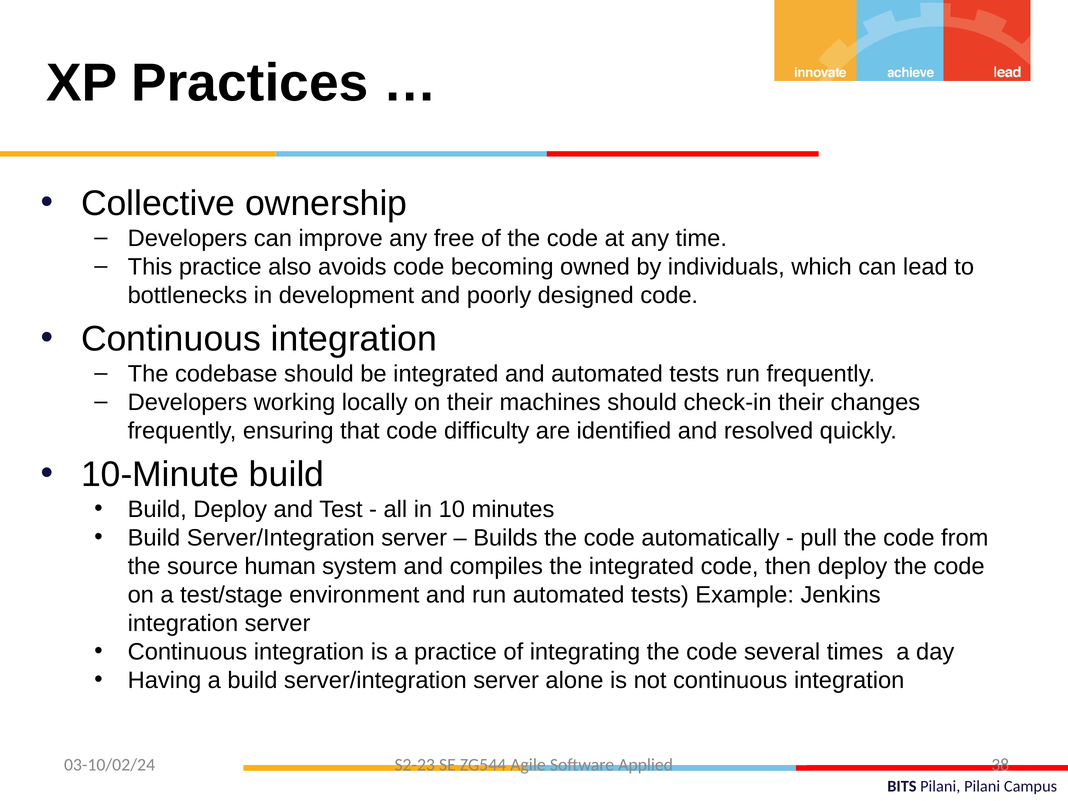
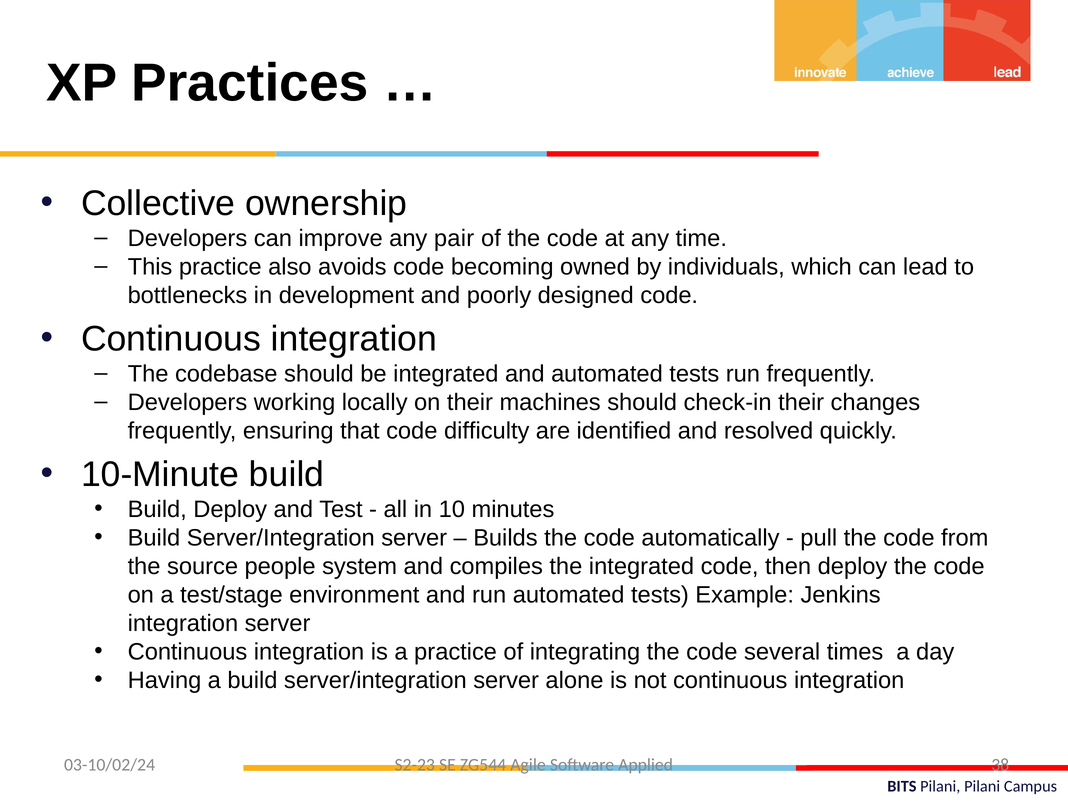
free: free -> pair
human: human -> people
